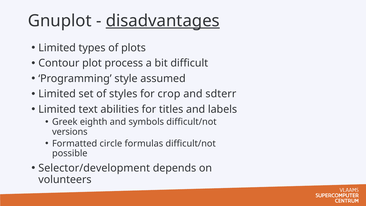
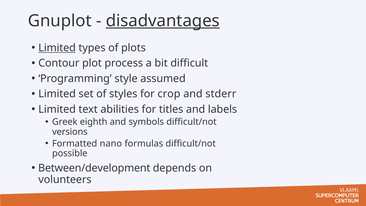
Limited at (57, 48) underline: none -> present
sdterr: sdterr -> stderr
circle: circle -> nano
Selector/development: Selector/development -> Between/development
